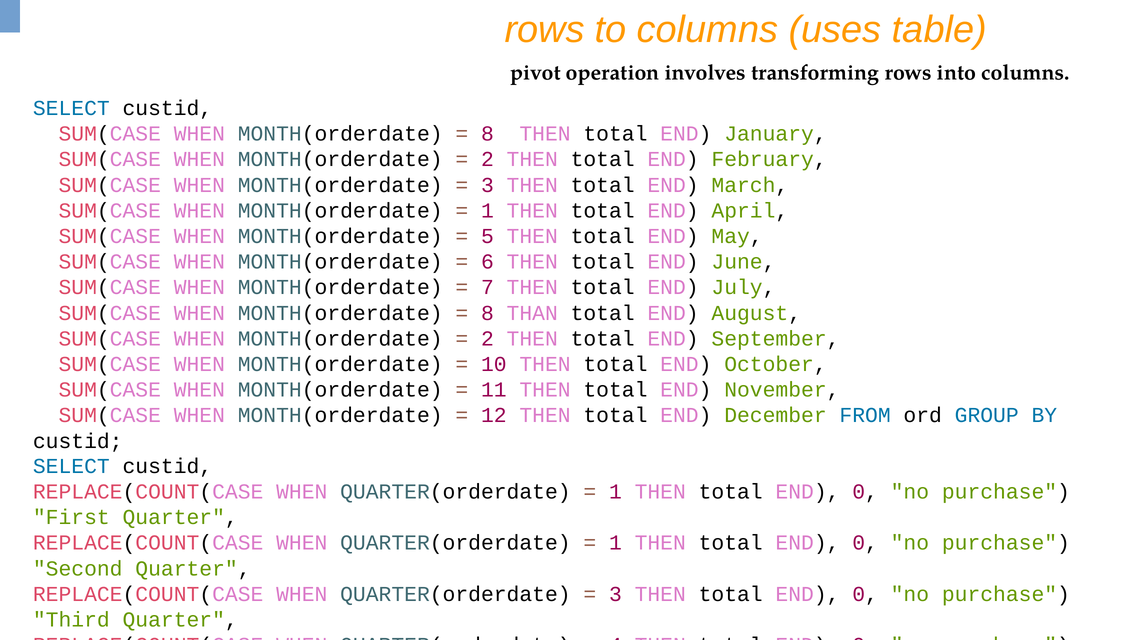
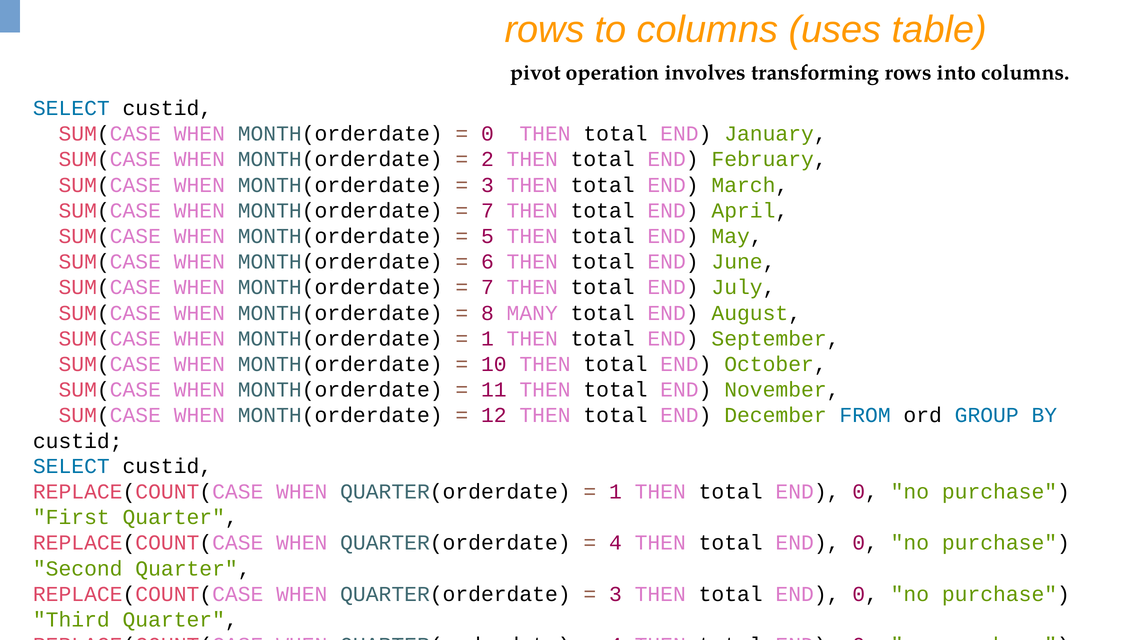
8 at (487, 134): 8 -> 0
1 at (487, 211): 1 -> 7
THAN: THAN -> MANY
2 at (487, 339): 2 -> 1
1 at (615, 543): 1 -> 4
